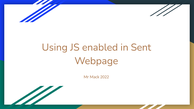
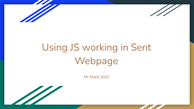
enabled: enabled -> working
